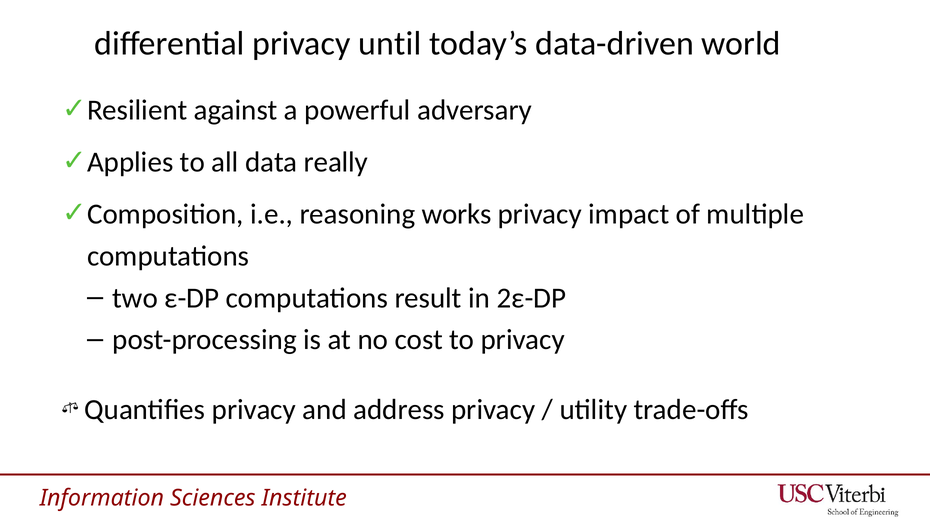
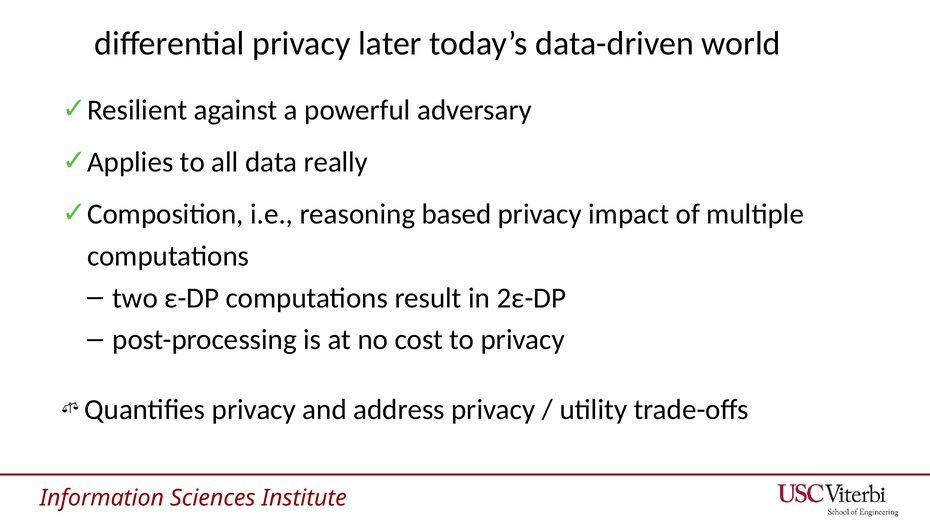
until: until -> later
works: works -> based
